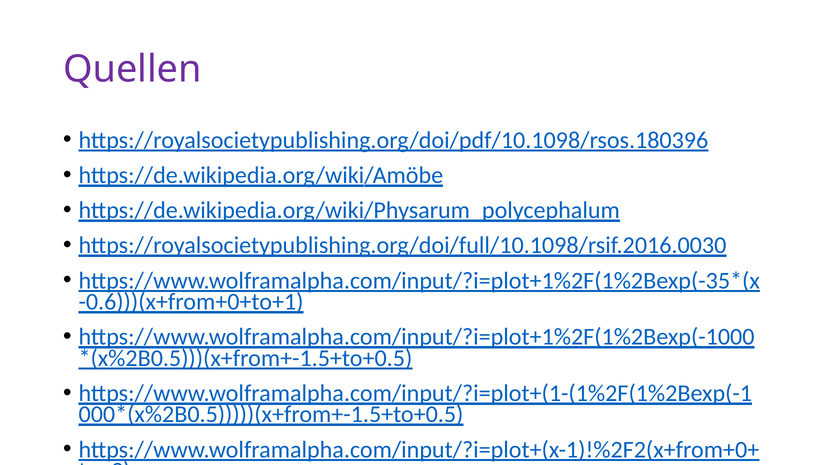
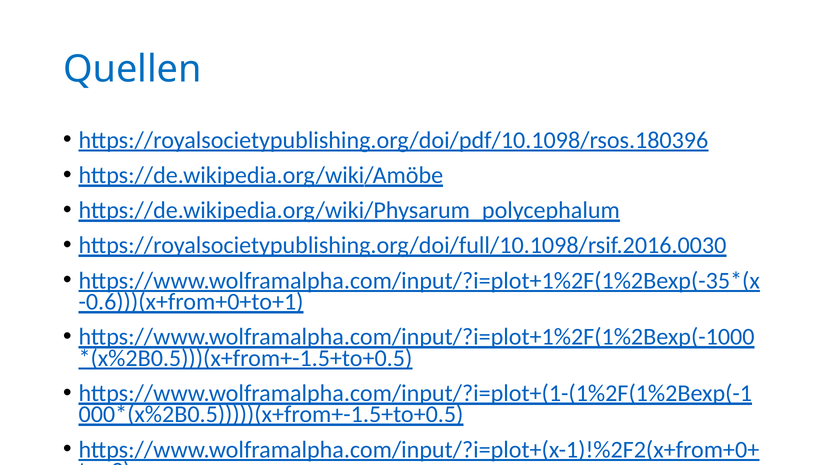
Quellen colour: purple -> blue
